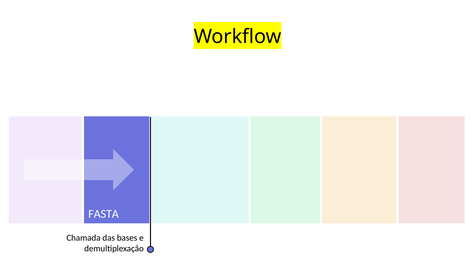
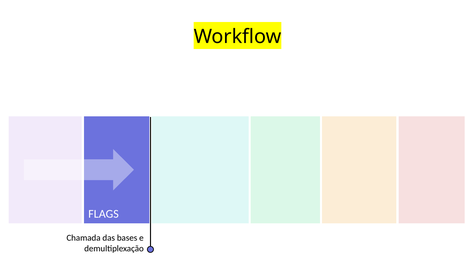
FASTA: FASTA -> FLAGS
